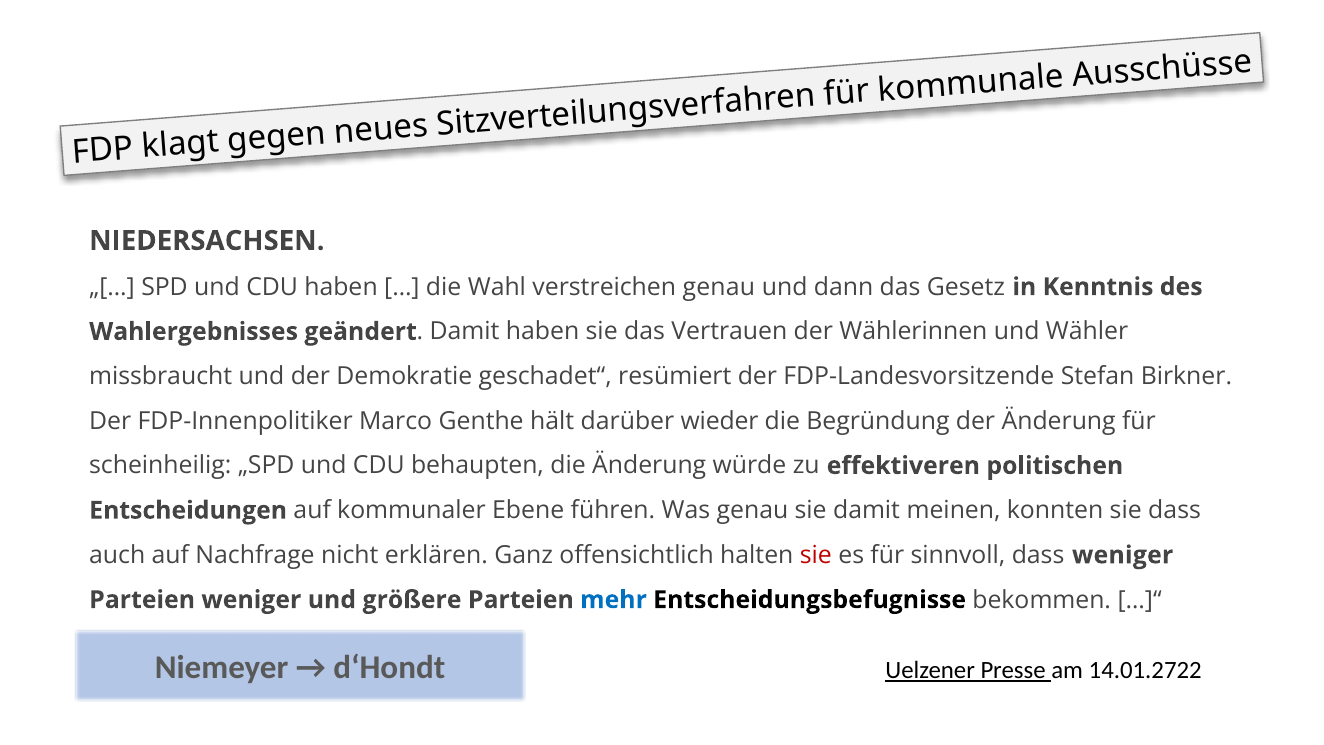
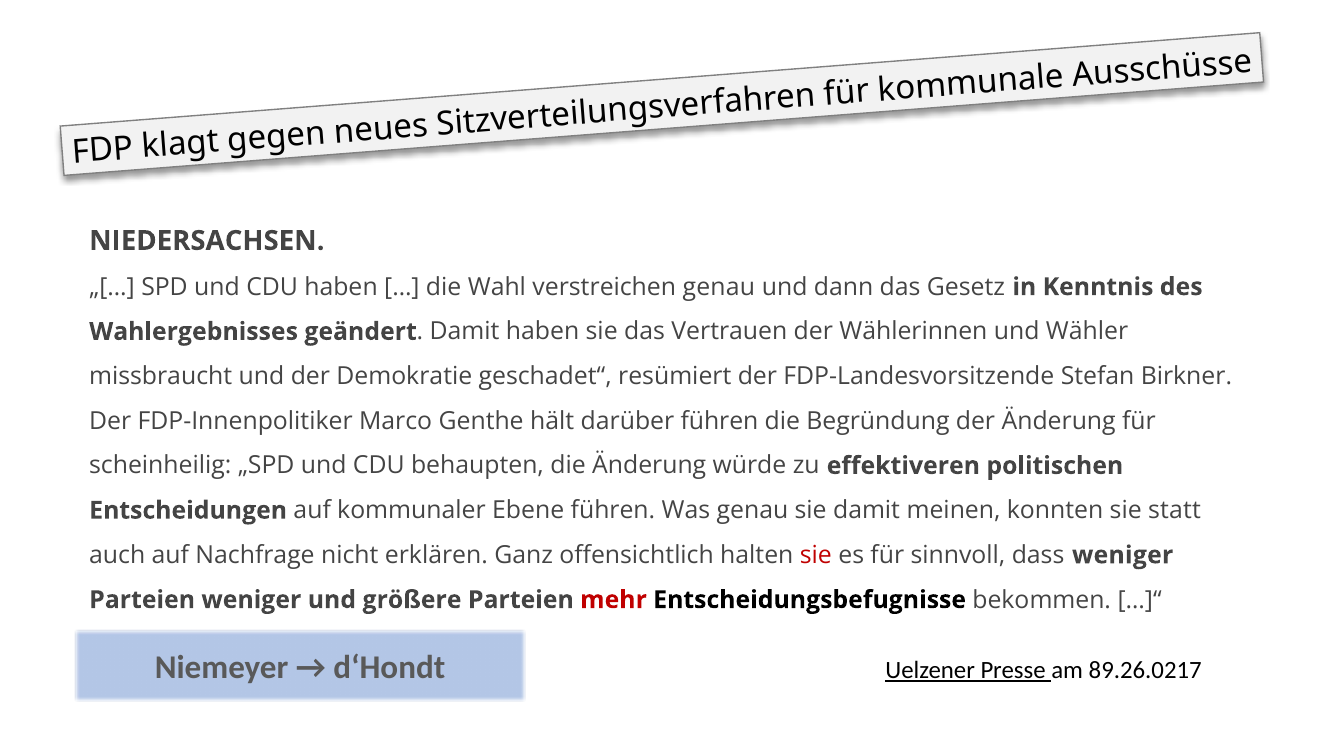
darüber wieder: wieder -> führen
sie dass: dass -> statt
mehr colour: blue -> red
14.01.2722: 14.01.2722 -> 89.26.0217
